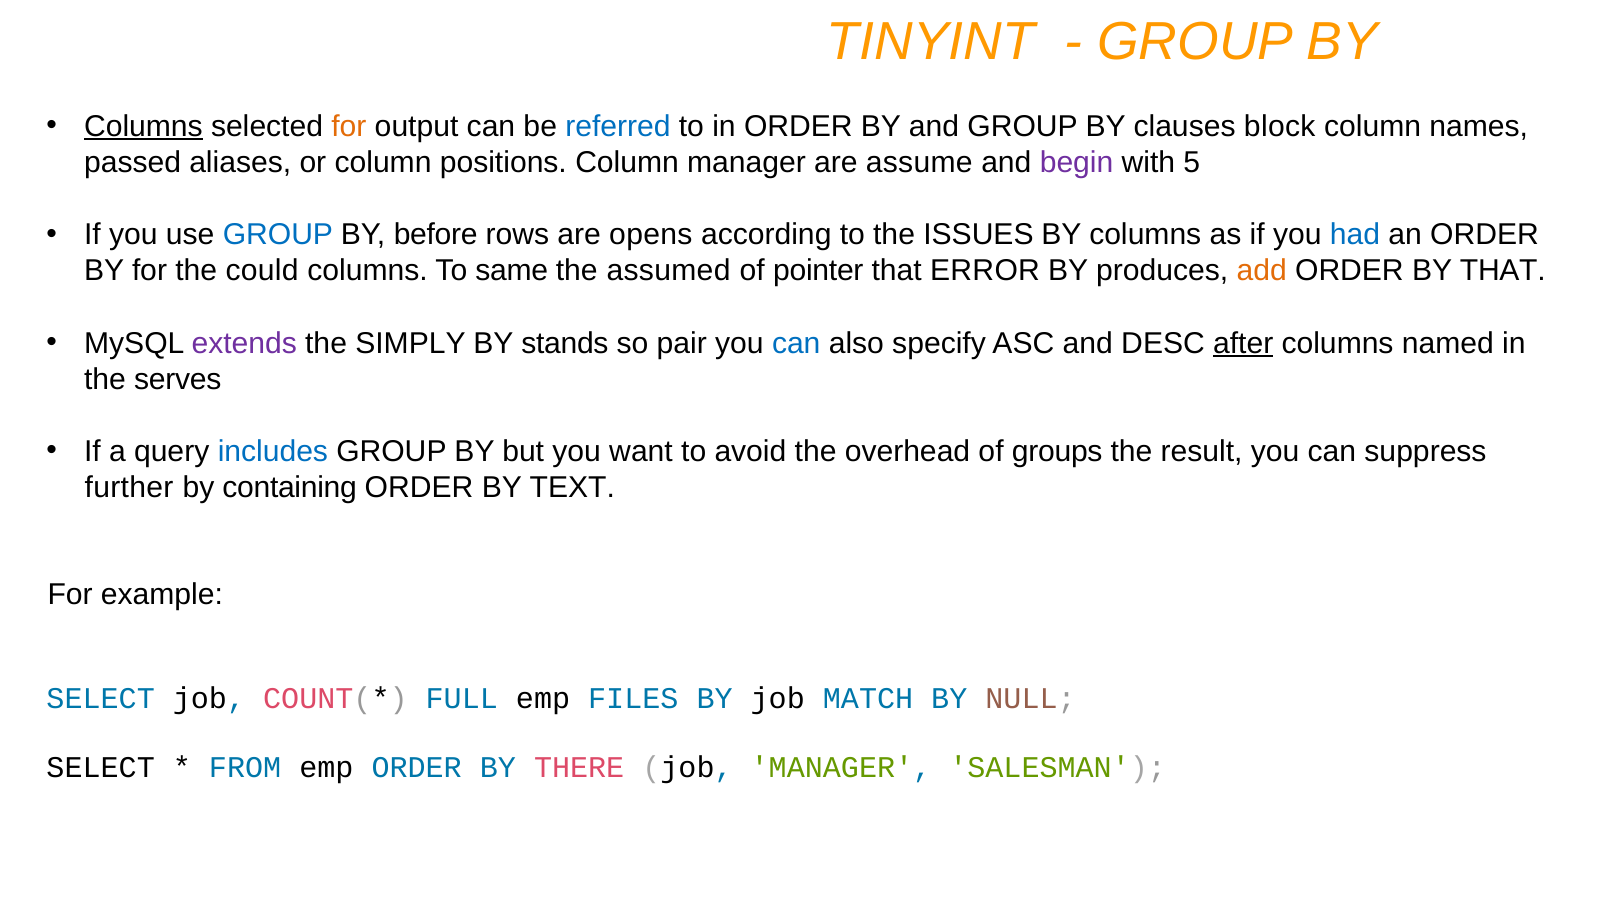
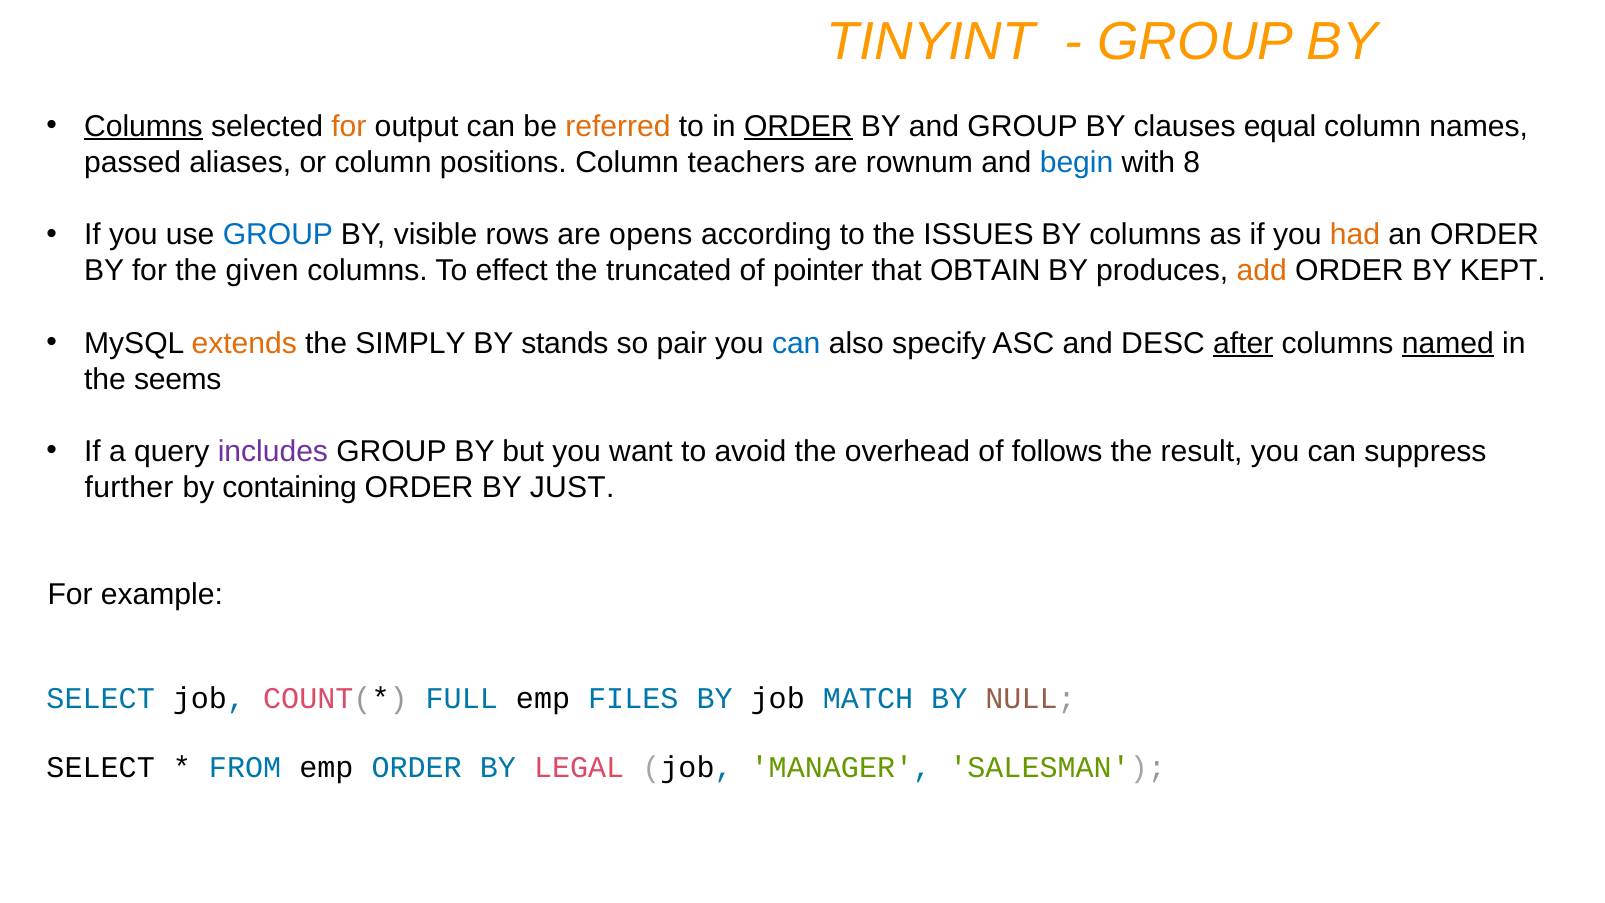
referred colour: blue -> orange
ORDER at (798, 126) underline: none -> present
block: block -> equal
Column manager: manager -> teachers
assume: assume -> rownum
begin colour: purple -> blue
5: 5 -> 8
before: before -> visible
had colour: blue -> orange
could: could -> given
same: same -> effect
assumed: assumed -> truncated
ERROR: ERROR -> OBTAIN
BY THAT: THAT -> KEPT
extends colour: purple -> orange
named underline: none -> present
serves: serves -> seems
includes colour: blue -> purple
groups: groups -> follows
TEXT: TEXT -> JUST
THERE: THERE -> LEGAL
